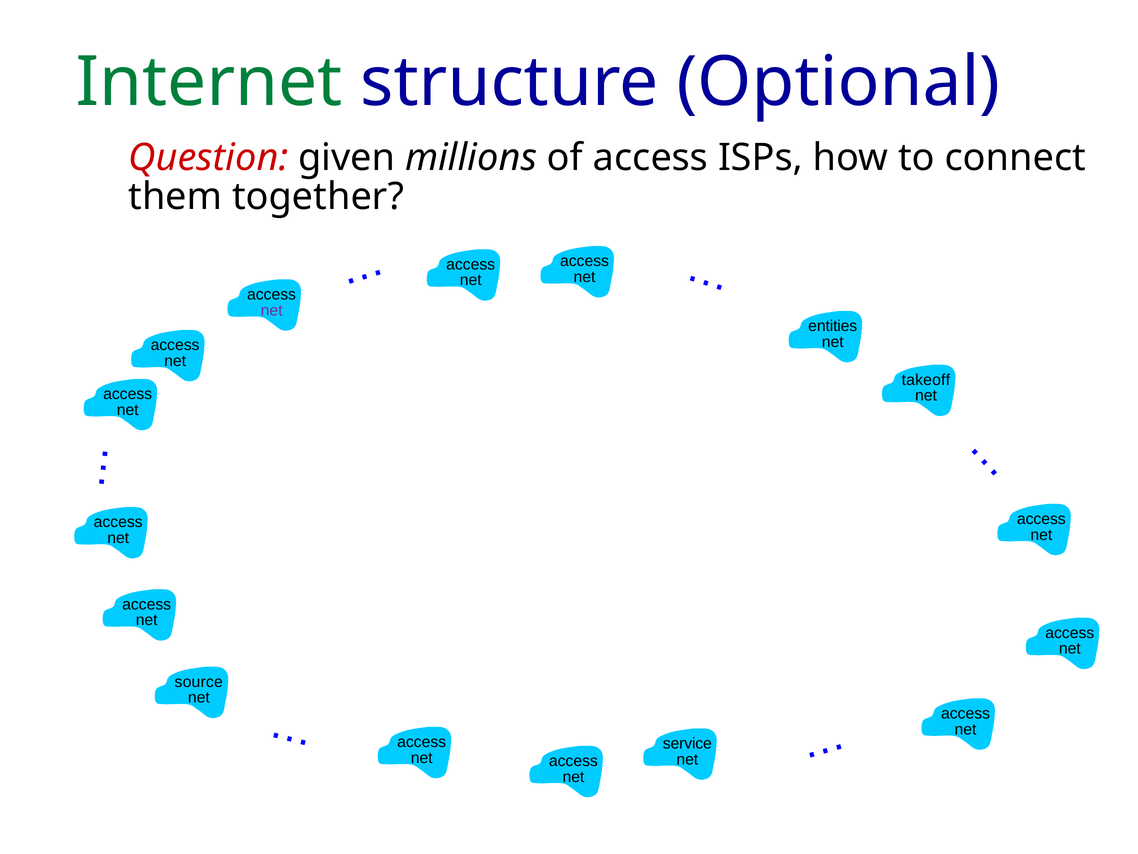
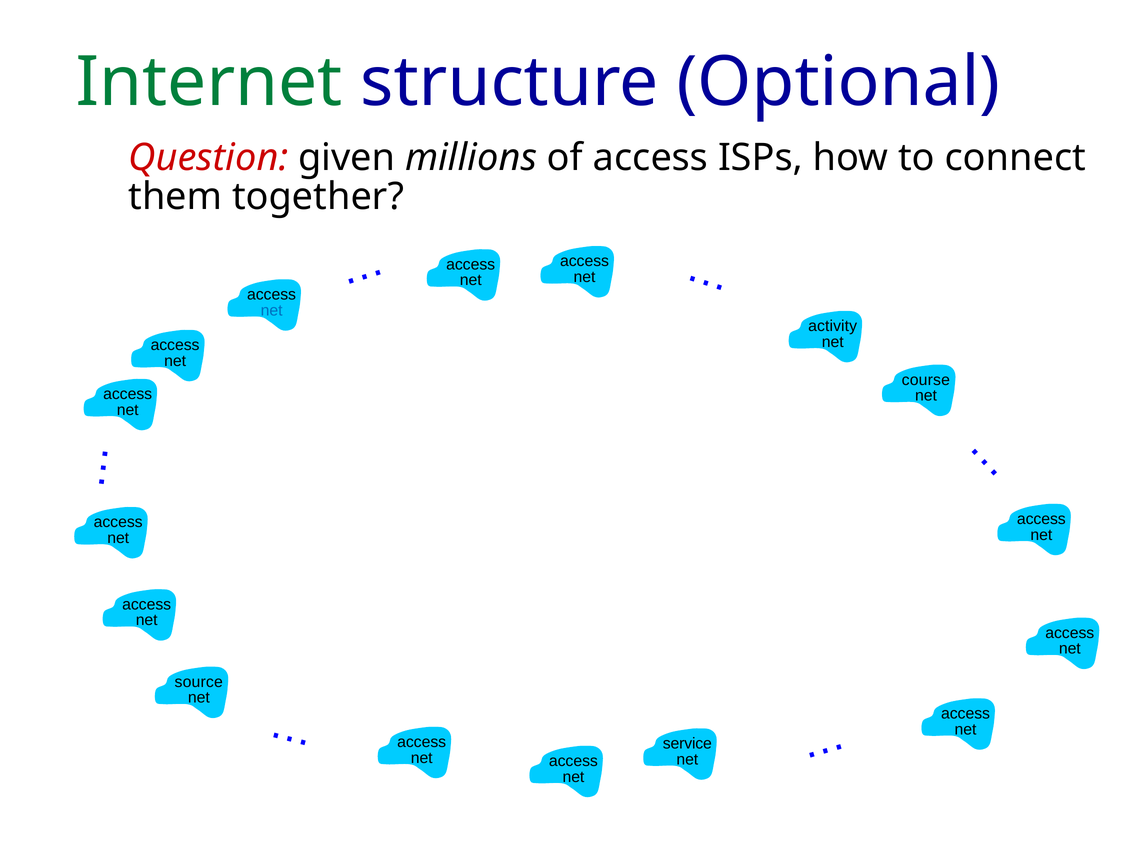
net at (272, 310) colour: purple -> blue
entities: entities -> activity
takeoff: takeoff -> course
